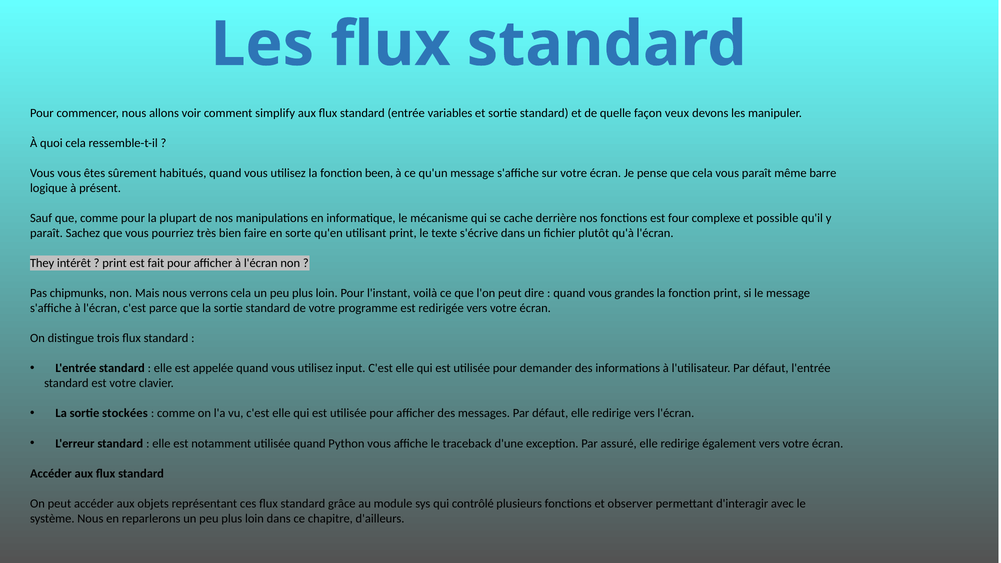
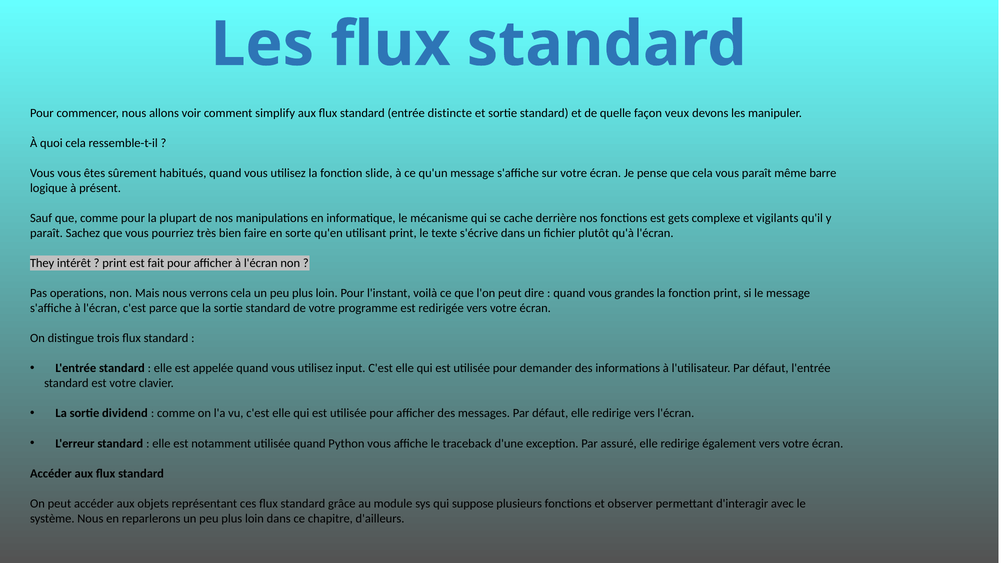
variables: variables -> distincte
been: been -> slide
four: four -> gets
possible: possible -> vigilants
chipmunks: chipmunks -> operations
stockées: stockées -> dividend
contrôlé: contrôlé -> suppose
